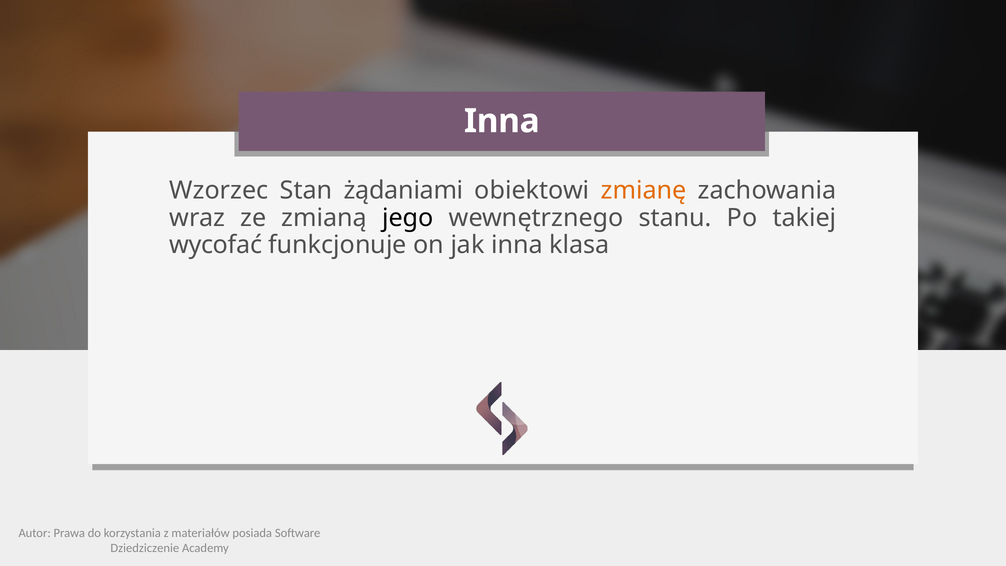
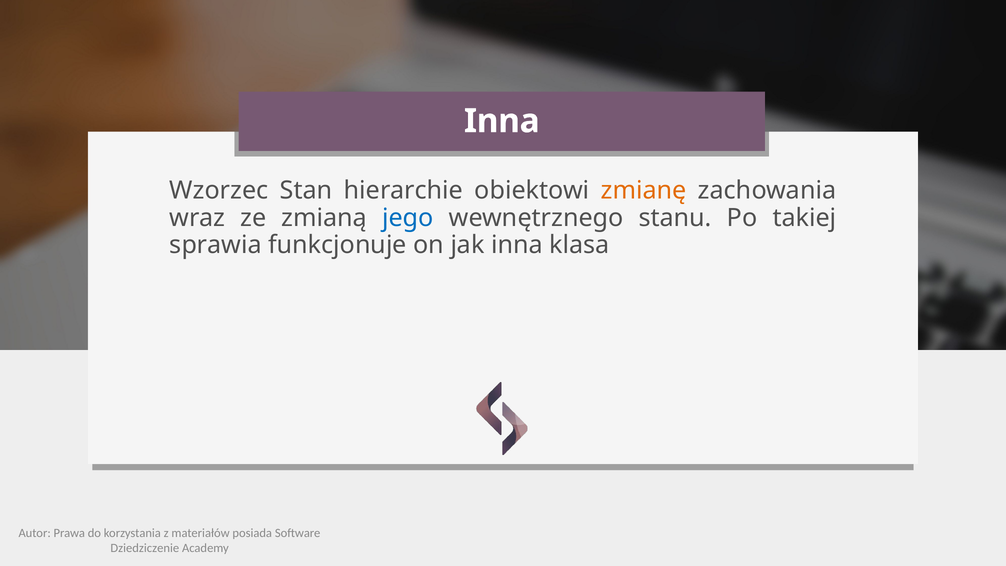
żądaniami: żądaniami -> hierarchie
jego colour: black -> blue
wycofać: wycofać -> sprawia
